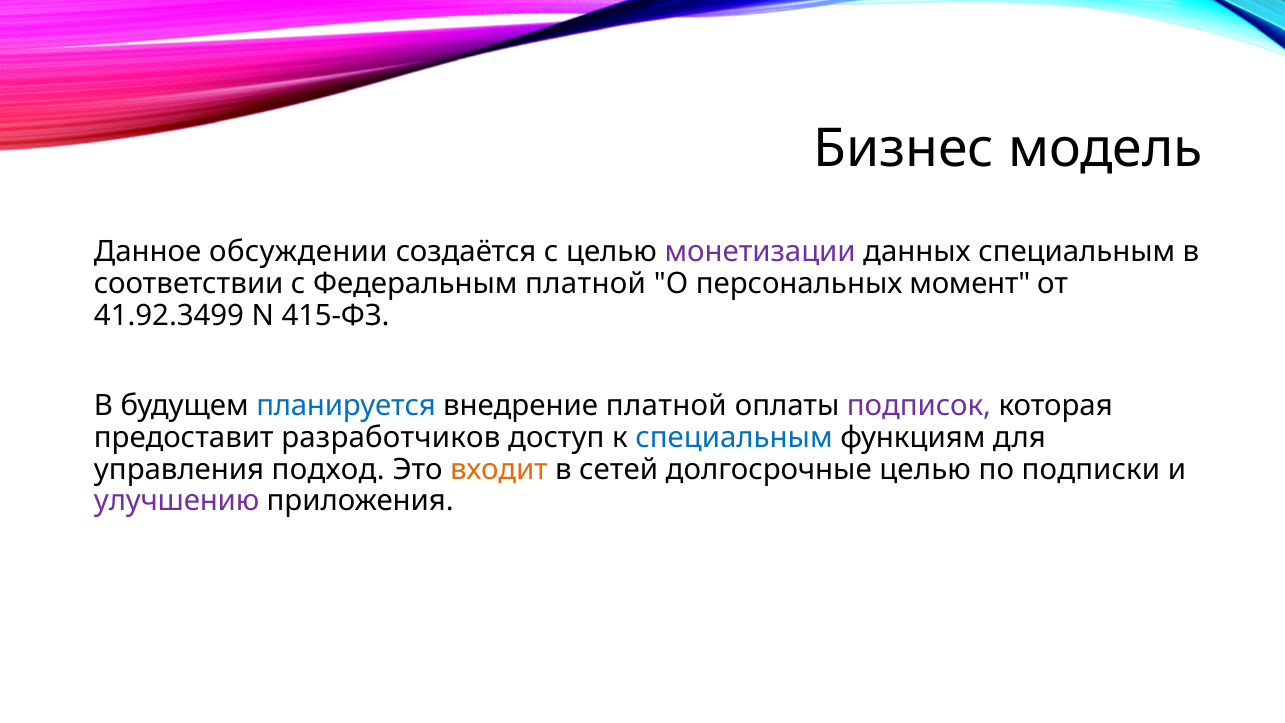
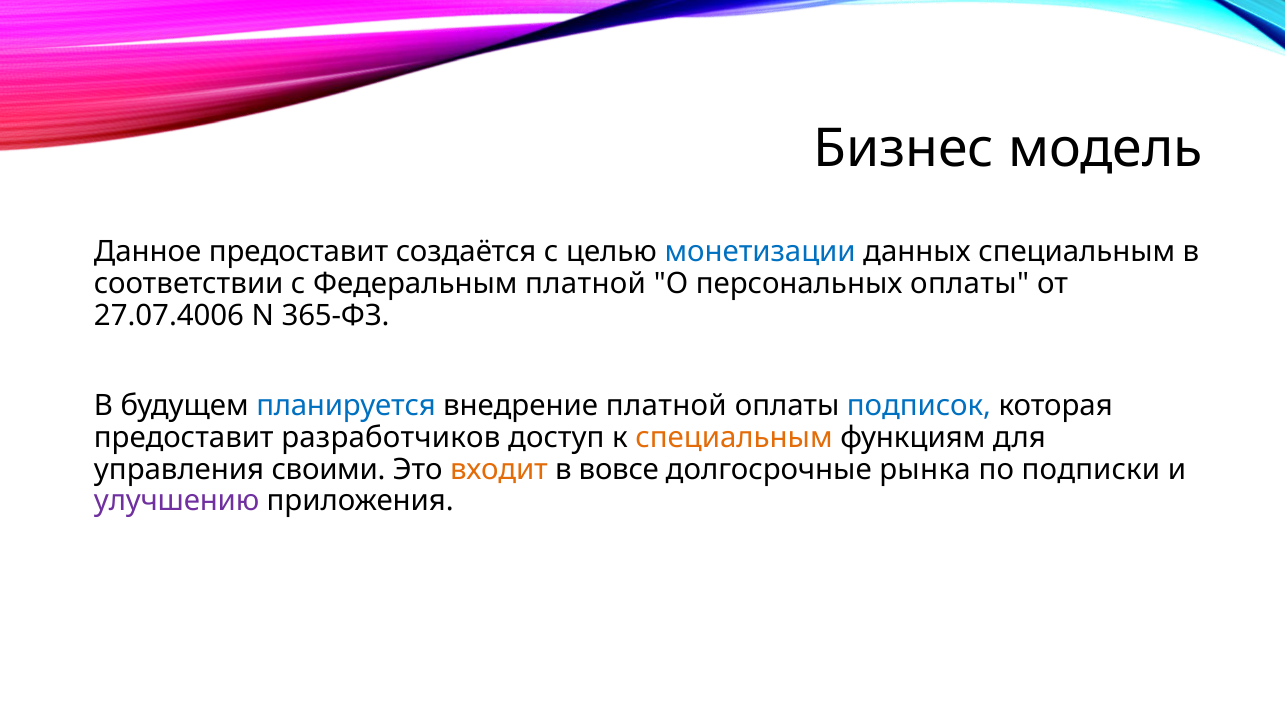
Данное обсуждении: обсуждении -> предоставит
монетизации colour: purple -> blue
персональных момент: момент -> оплаты
41.92.3499: 41.92.3499 -> 27.07.4006
415-ФЗ: 415-ФЗ -> 365-ФЗ
подписок colour: purple -> blue
специальным at (734, 438) colour: blue -> orange
подход: подход -> своими
сетей: сетей -> вовсе
долгосрочные целью: целью -> рынка
